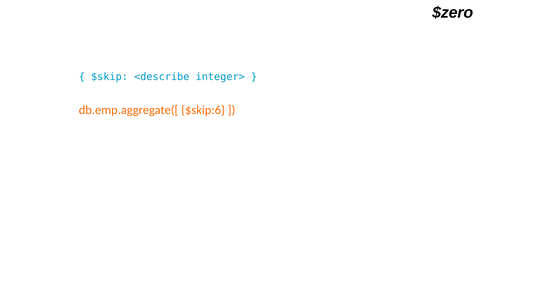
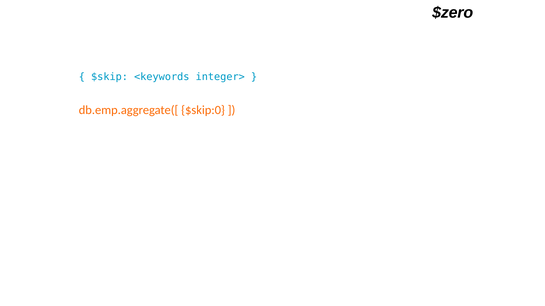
<describe: <describe -> <keywords
$skip:6: $skip:6 -> $skip:0
